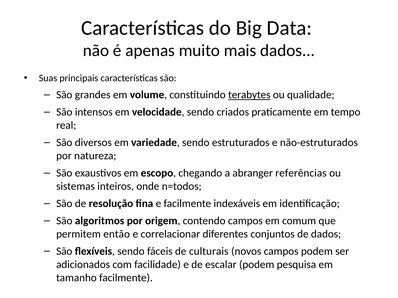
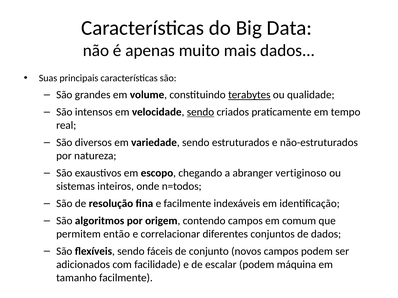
sendo at (200, 112) underline: none -> present
referências: referências -> vertiginoso
culturais: culturais -> conjunto
pesquisa: pesquisa -> máquina
